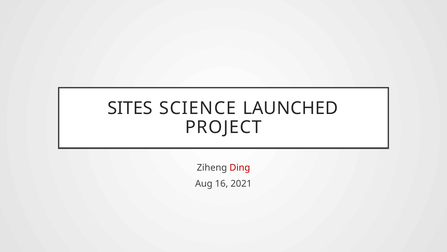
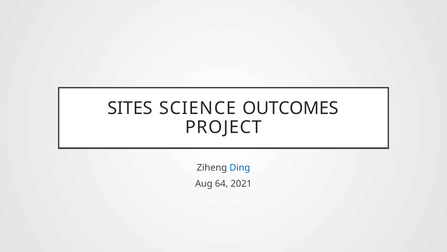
LAUNCHED: LAUNCHED -> OUTCOMES
Ding colour: red -> blue
16: 16 -> 64
